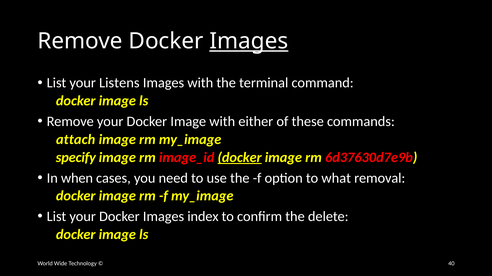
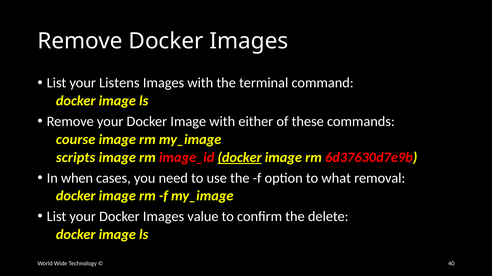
Images at (249, 41) underline: present -> none
attach: attach -> course
specify: specify -> scripts
index: index -> value
